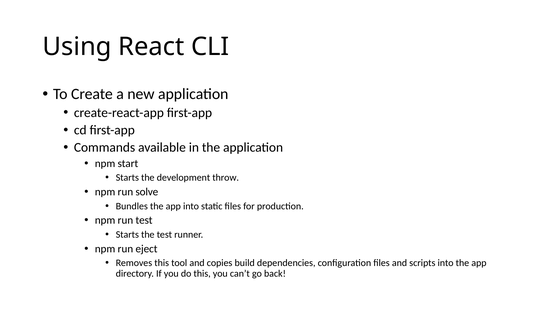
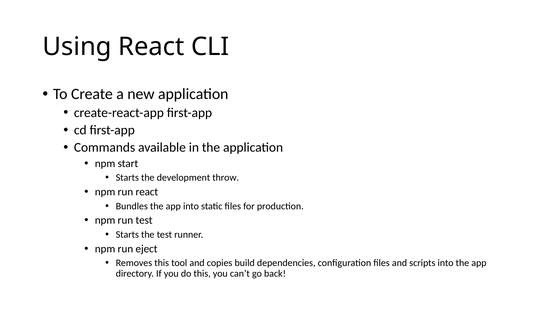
run solve: solve -> react
